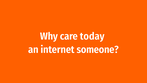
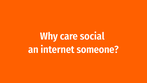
today: today -> social
